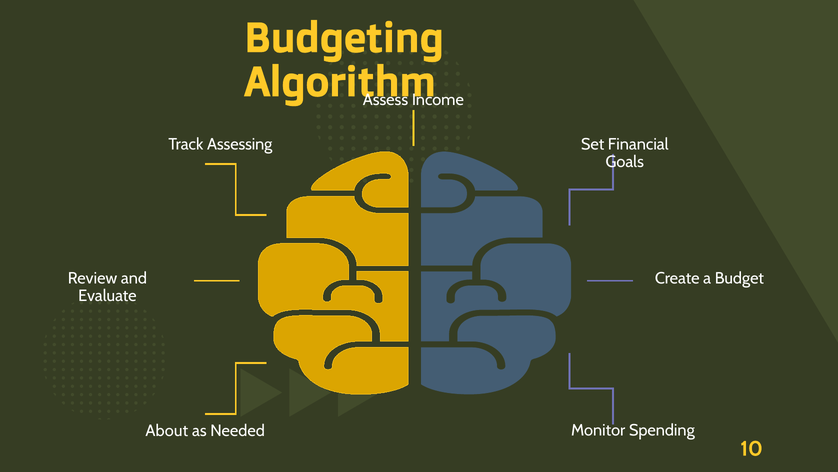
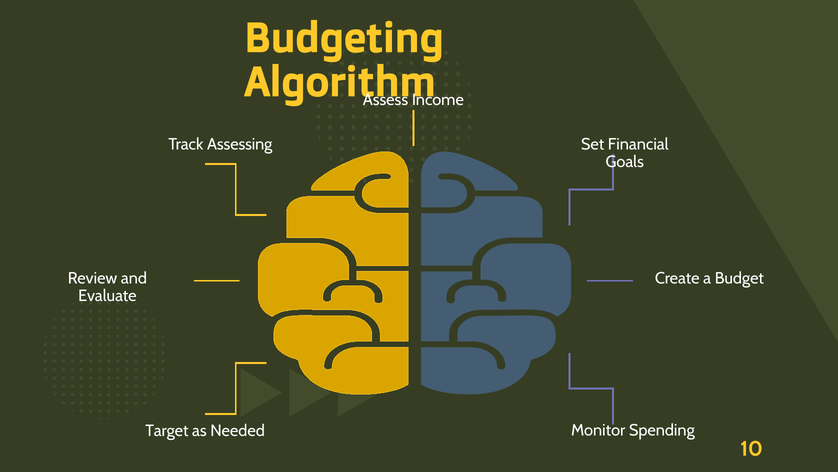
About: About -> Target
